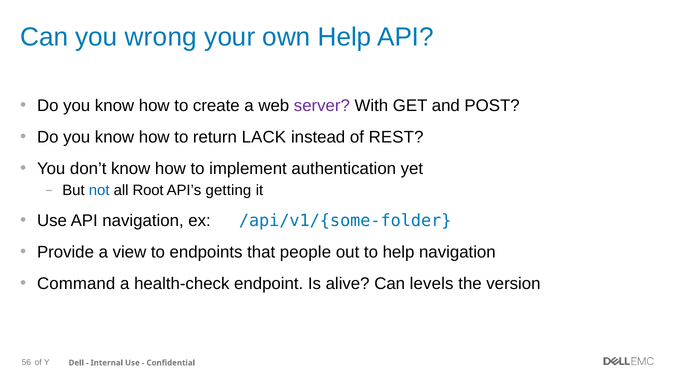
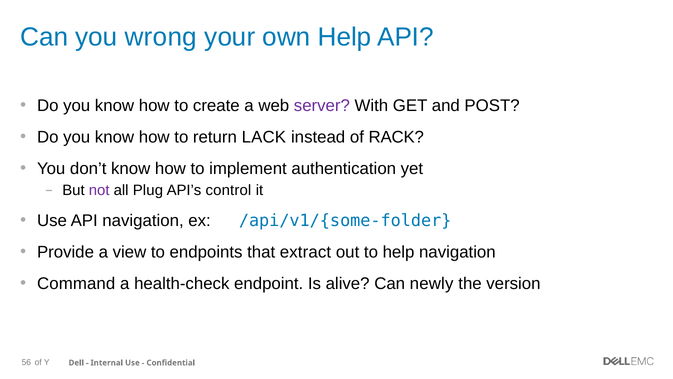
REST: REST -> RACK
not colour: blue -> purple
Root: Root -> Plug
getting: getting -> control
people: people -> extract
levels: levels -> newly
